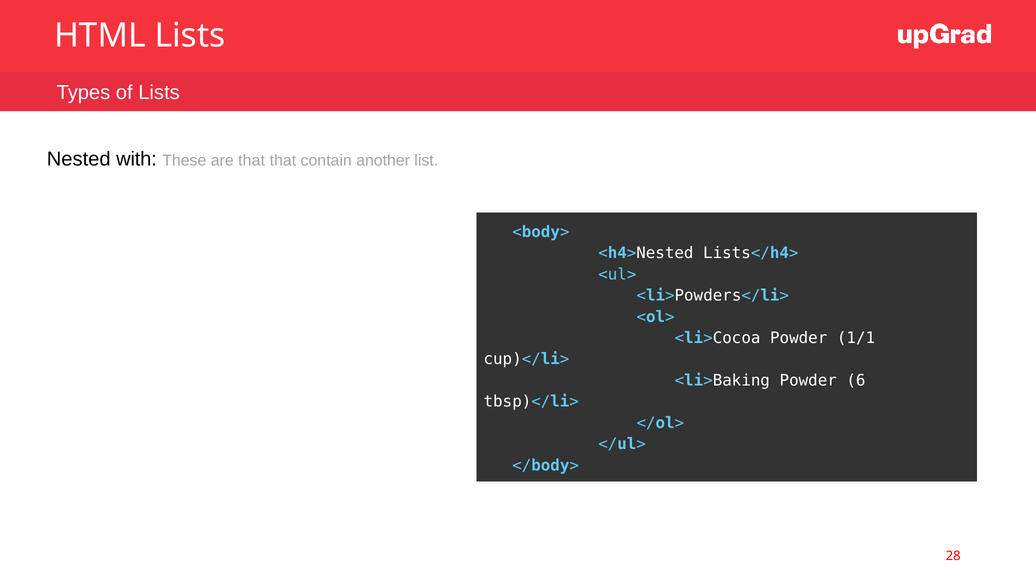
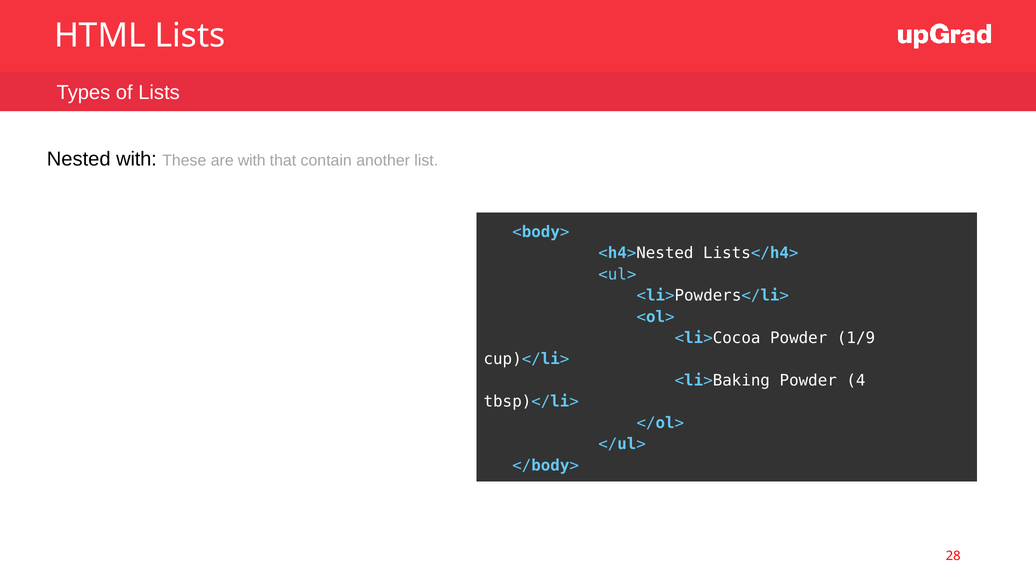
are that: that -> with
1/1: 1/1 -> 1/9
6: 6 -> 4
